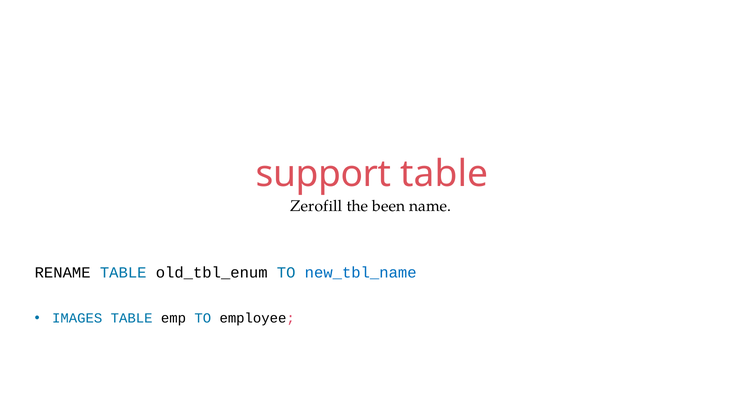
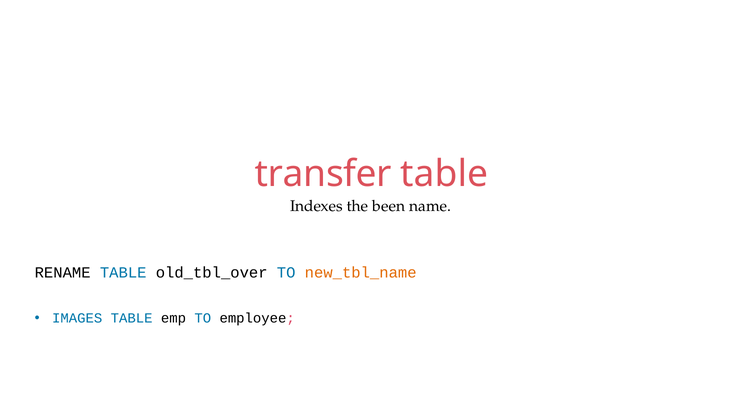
support: support -> transfer
Zerofill: Zerofill -> Indexes
old_tbl_enum: old_tbl_enum -> old_tbl_over
new_tbl_name colour: blue -> orange
